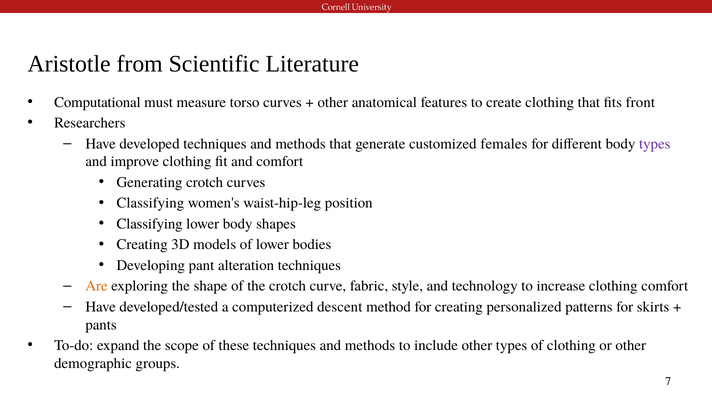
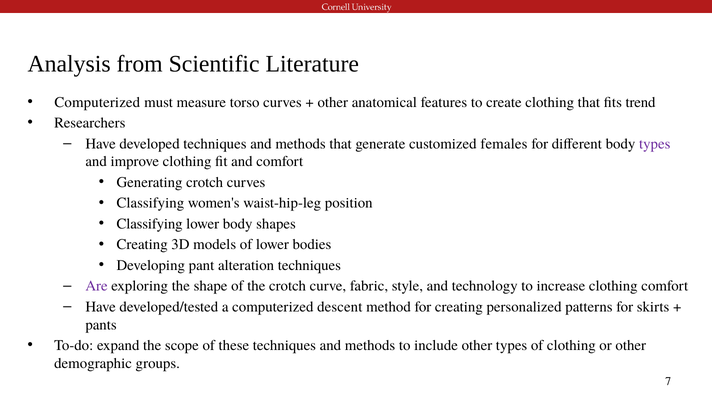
Aristotle: Aristotle -> Analysis
Computational at (97, 102): Computational -> Computerized
front: front -> trend
Are colour: orange -> purple
